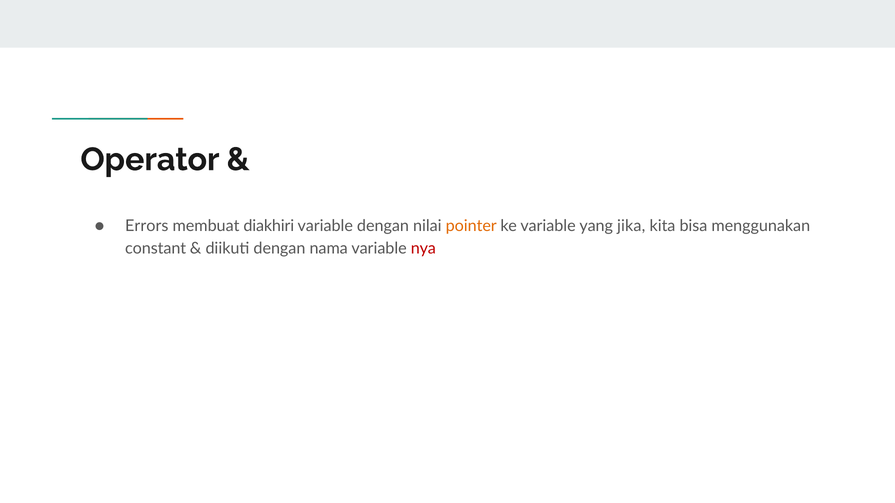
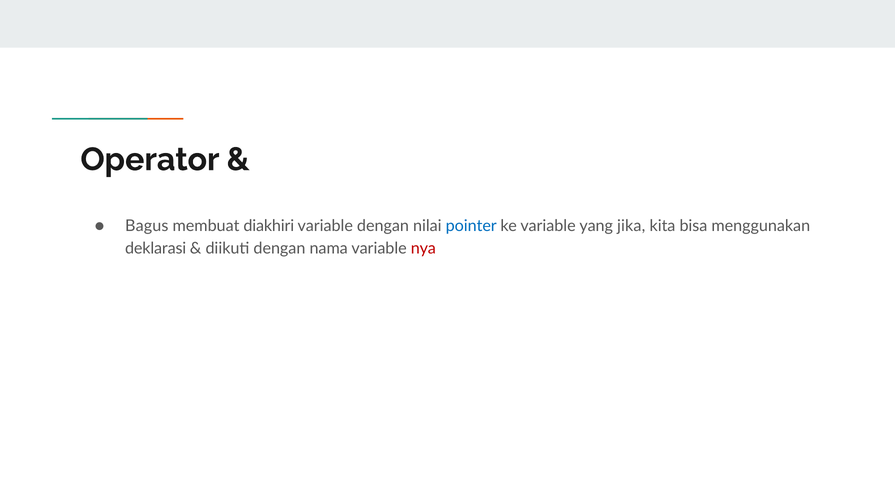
Errors: Errors -> Bagus
pointer colour: orange -> blue
constant: constant -> deklarasi
